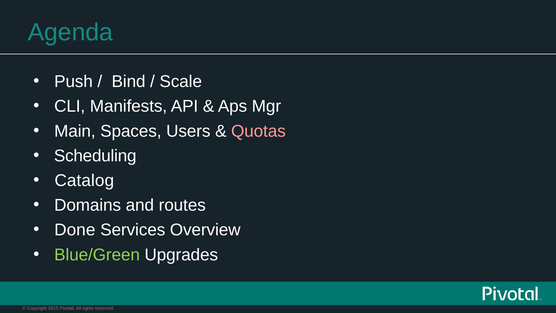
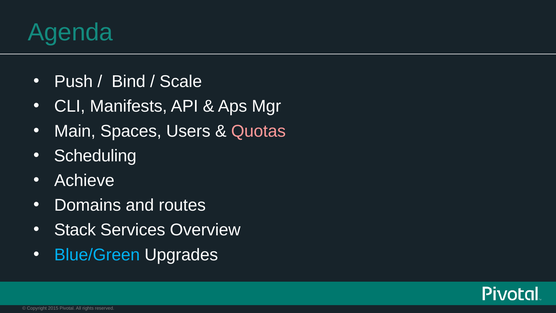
Catalog: Catalog -> Achieve
Done: Done -> Stack
Blue/Green colour: light green -> light blue
